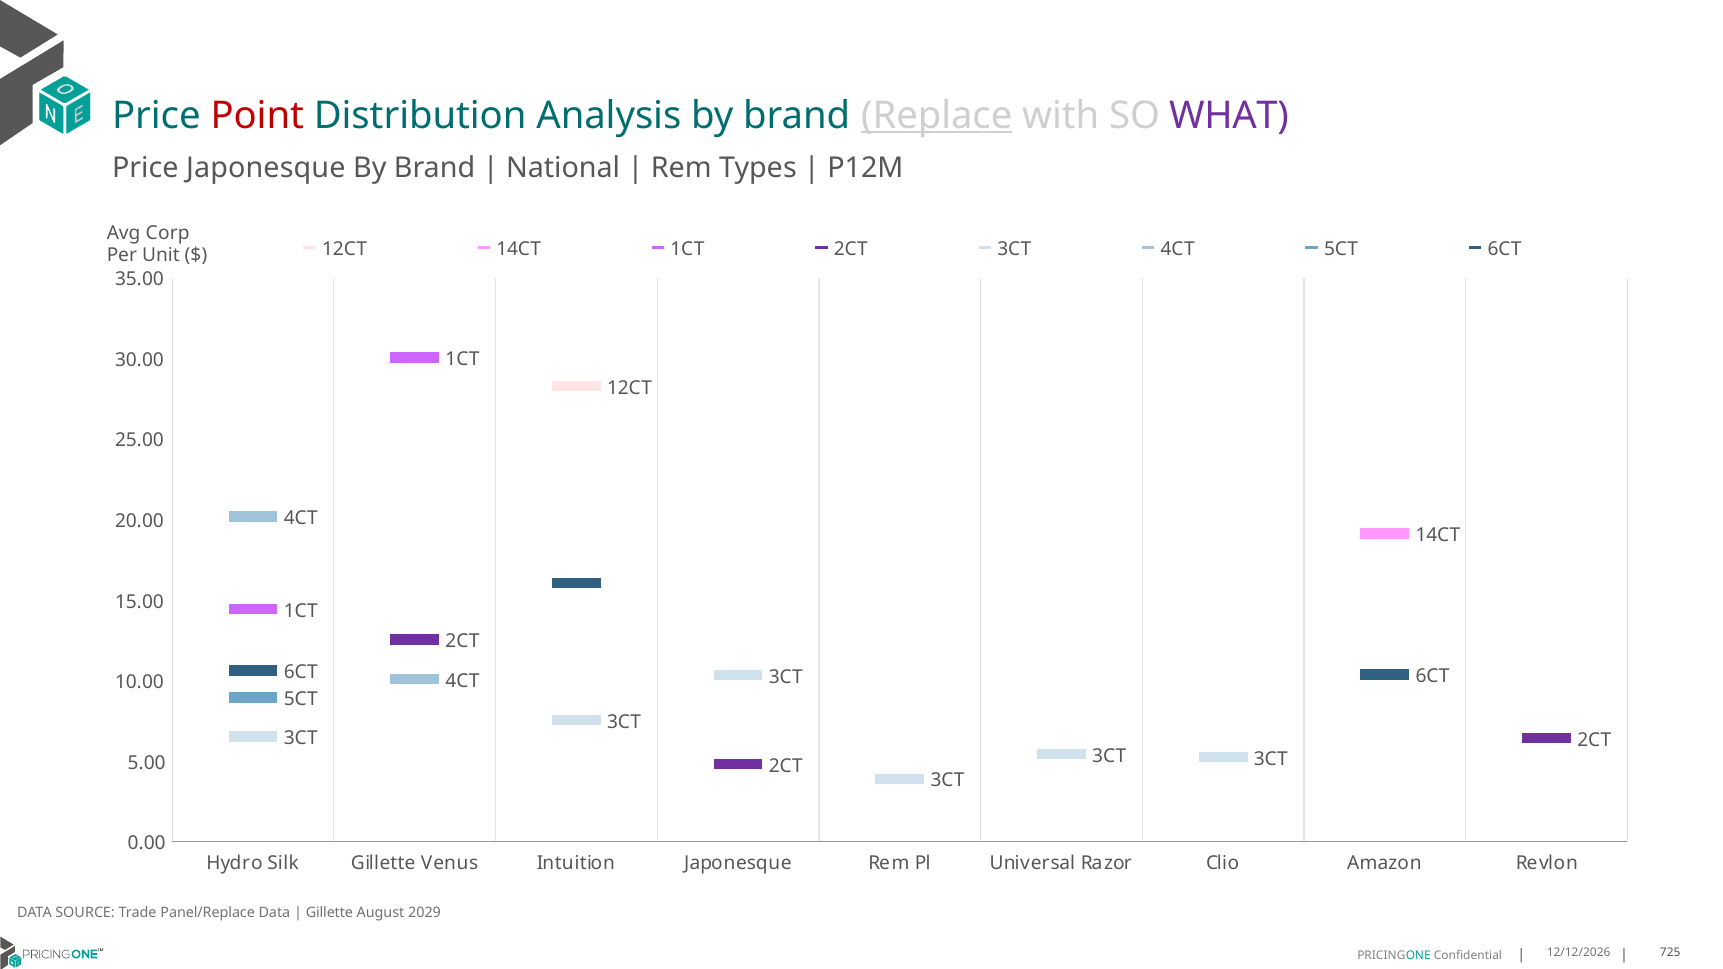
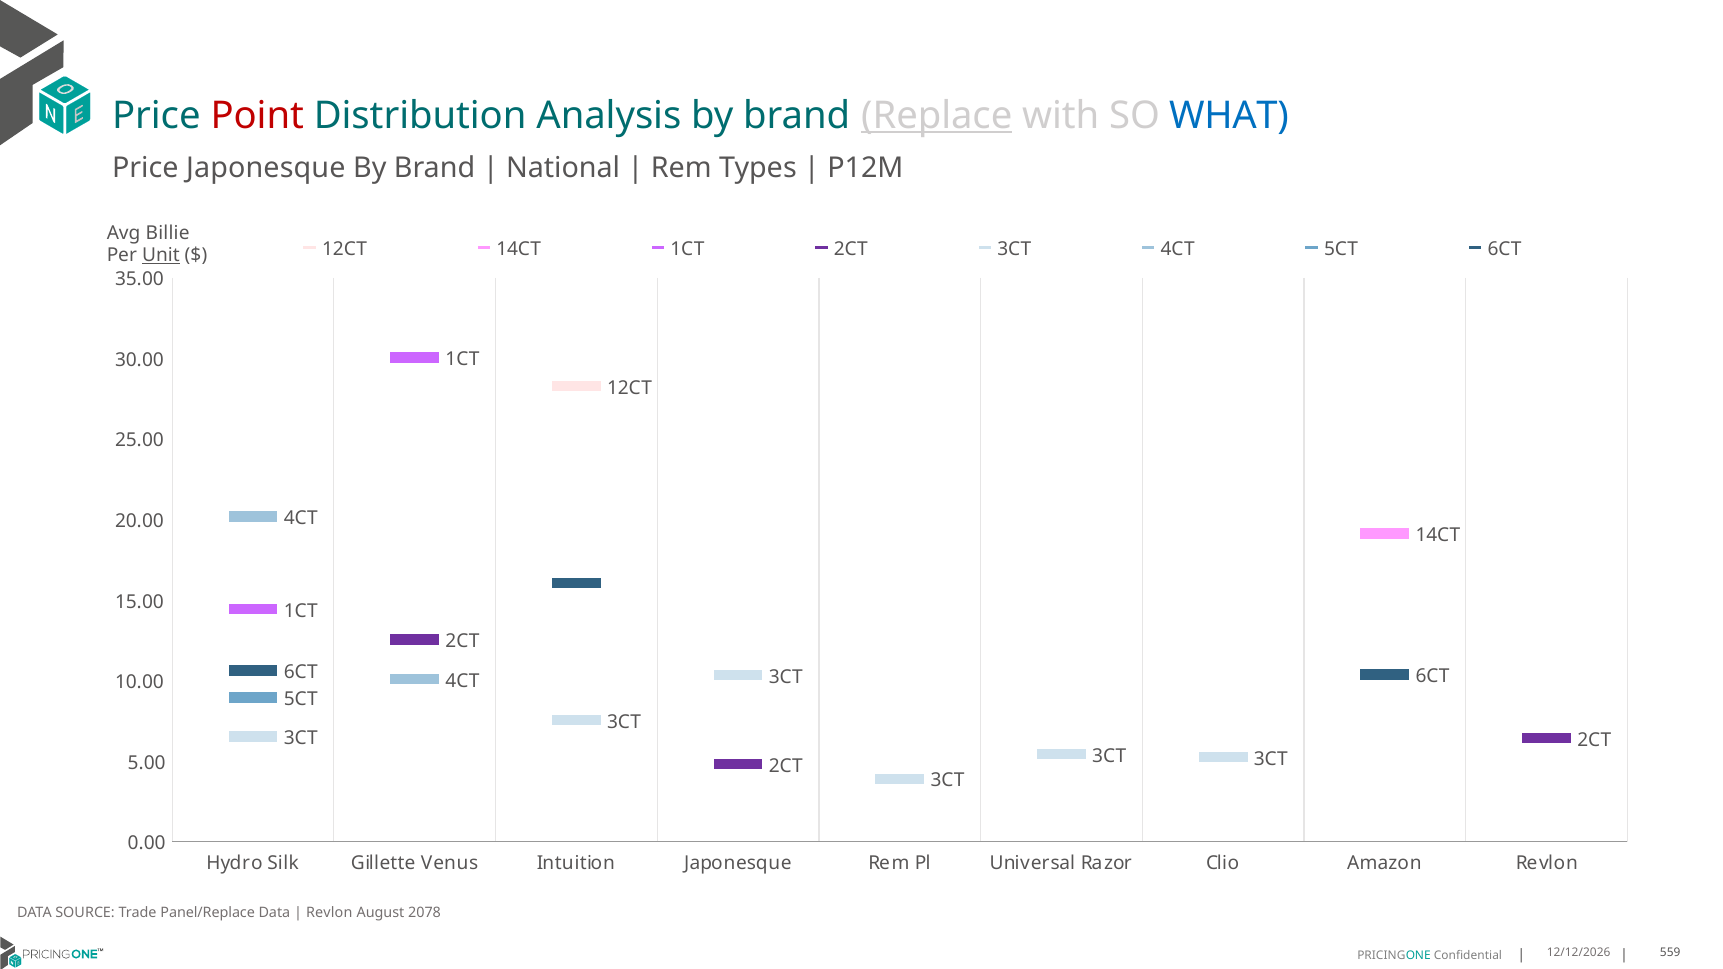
WHAT colour: purple -> blue
Corp: Corp -> Billie
Unit underline: none -> present
Gillette at (329, 913): Gillette -> Revlon
2029: 2029 -> 2078
725: 725 -> 559
